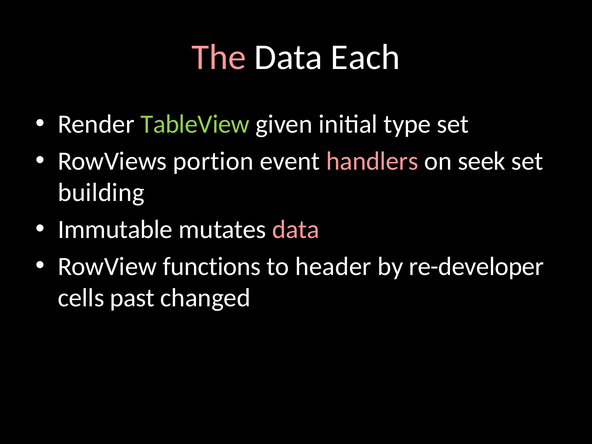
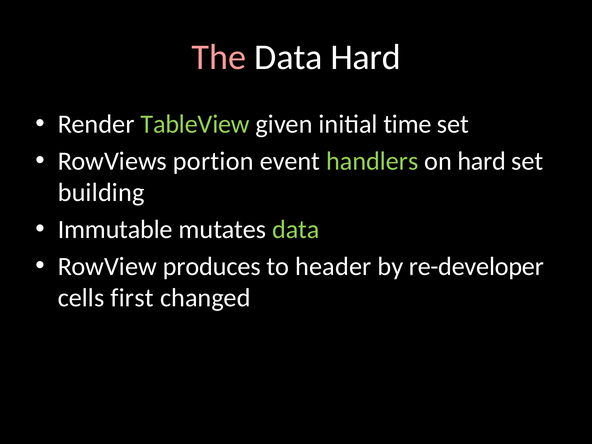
Data Each: Each -> Hard
type: type -> time
handlers colour: pink -> light green
on seek: seek -> hard
data at (296, 229) colour: pink -> light green
functions: functions -> produces
past: past -> first
